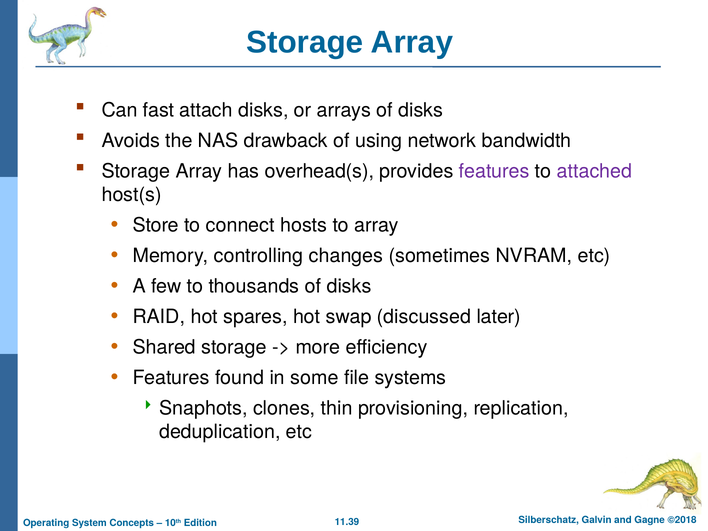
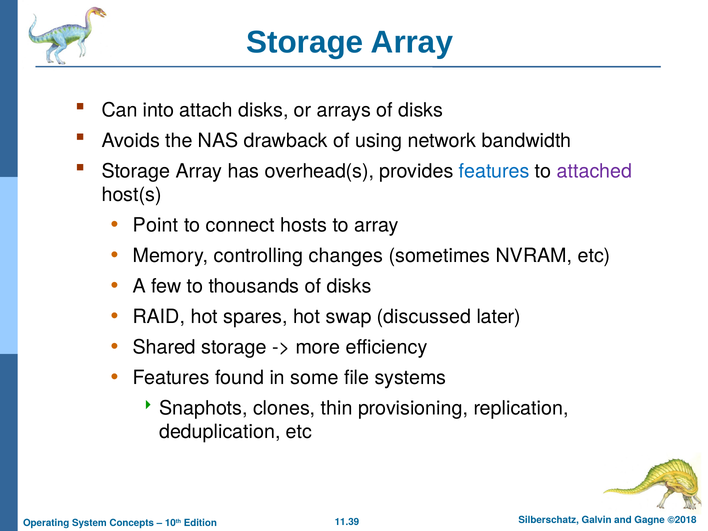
fast: fast -> into
features at (494, 171) colour: purple -> blue
Store: Store -> Point
